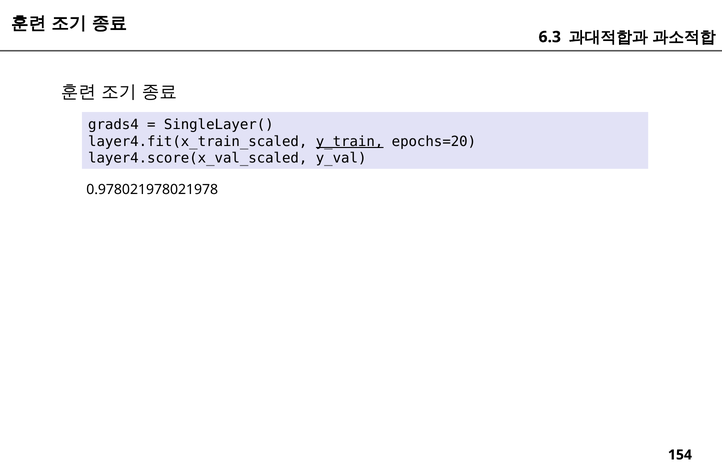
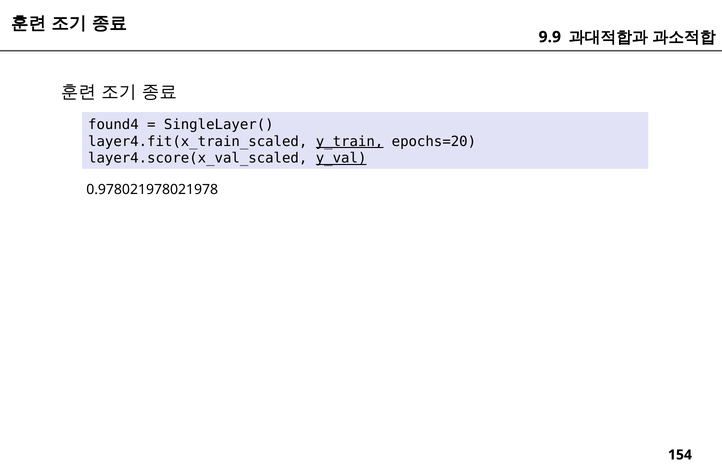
6.3: 6.3 -> 9.9
grads4: grads4 -> found4
y_val underline: none -> present
